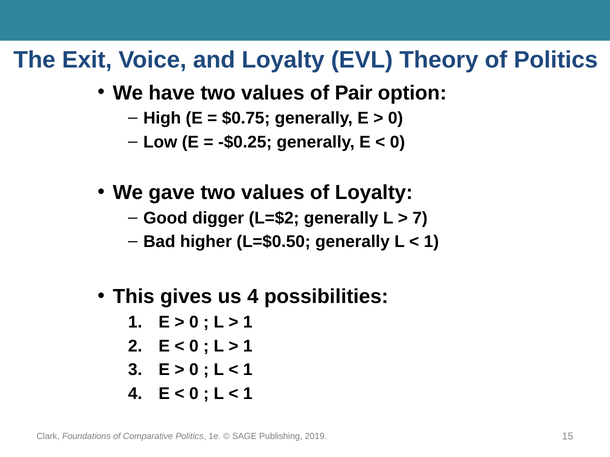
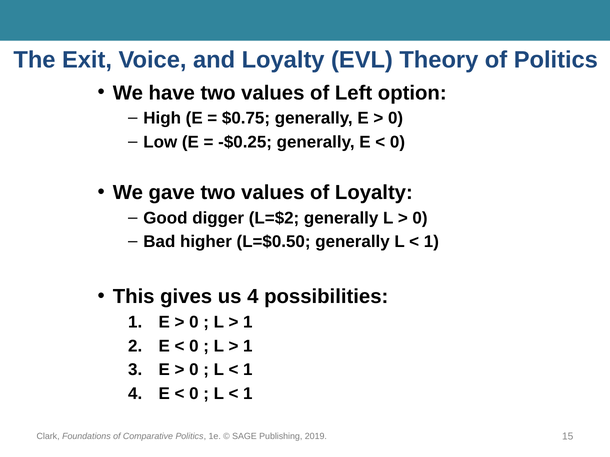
Pair: Pair -> Left
7 at (420, 218): 7 -> 0
